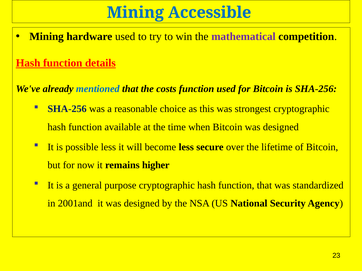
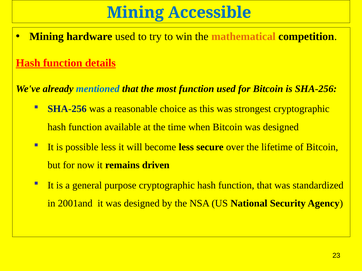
mathematical colour: purple -> orange
costs: costs -> most
higher: higher -> driven
